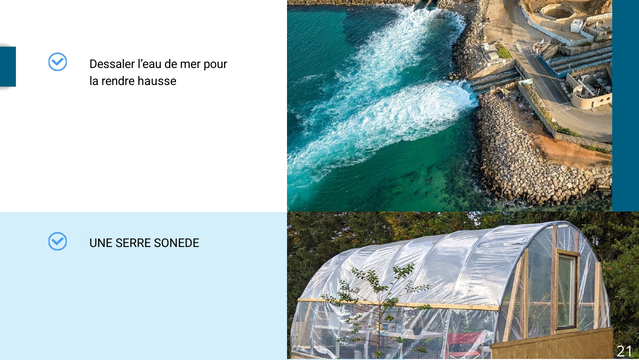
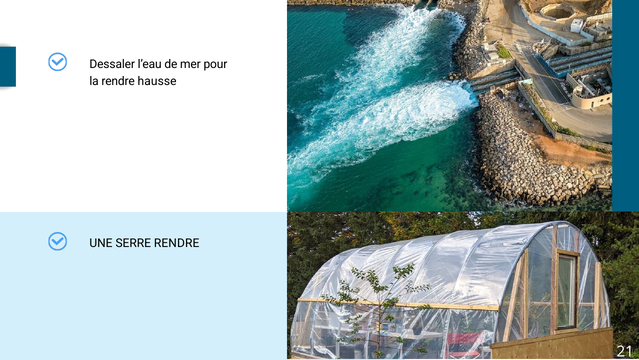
SERRE SONEDE: SONEDE -> RENDRE
